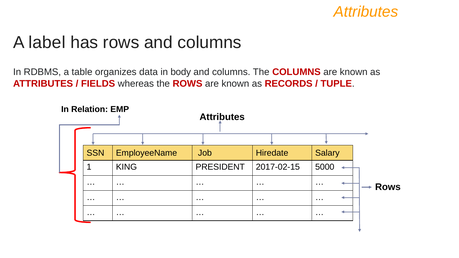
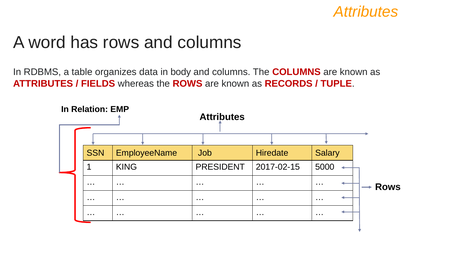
label: label -> word
